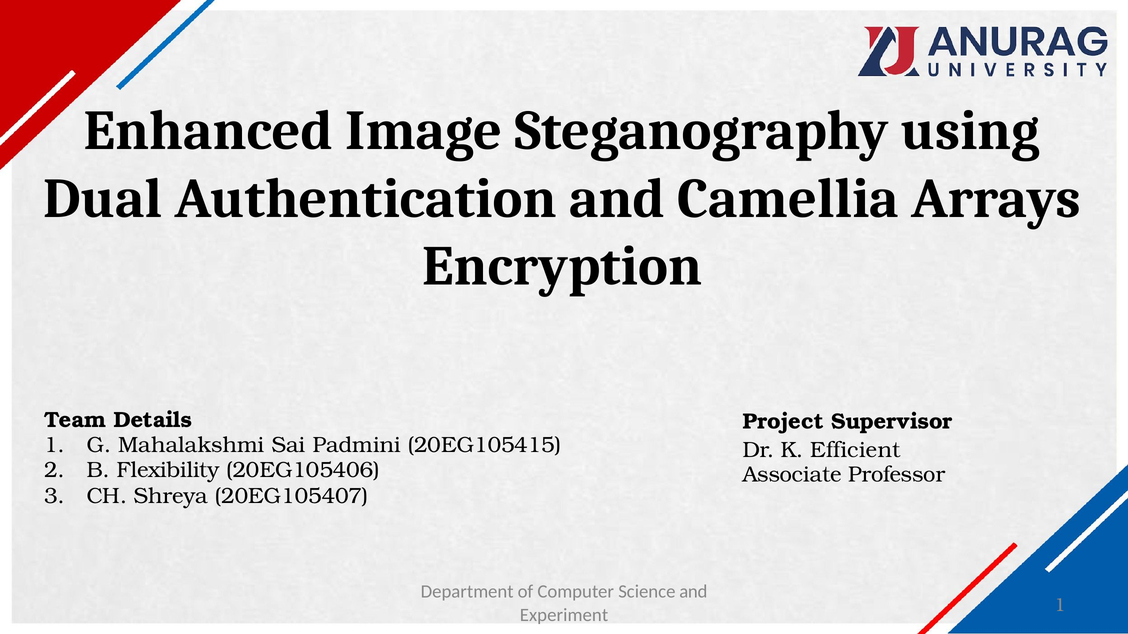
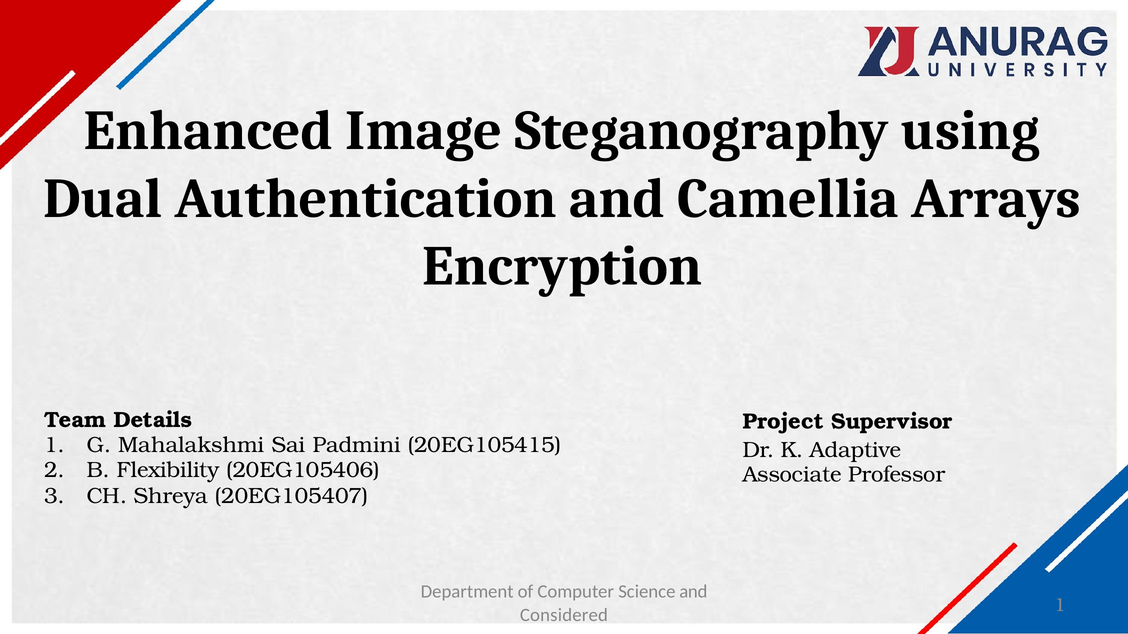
Efficient: Efficient -> Adaptive
Experiment: Experiment -> Considered
